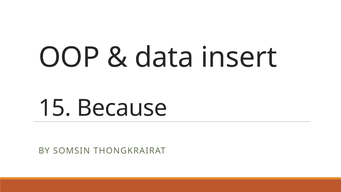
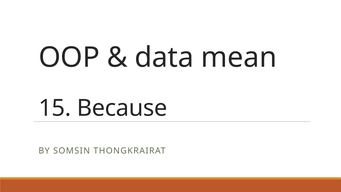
insert: insert -> mean
